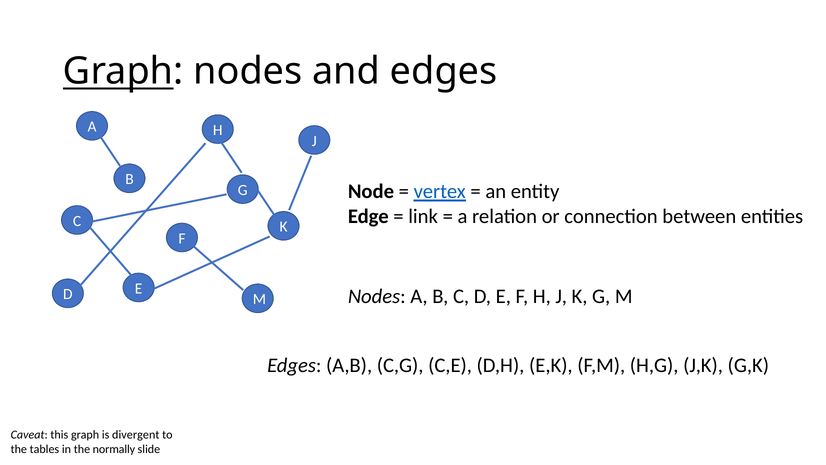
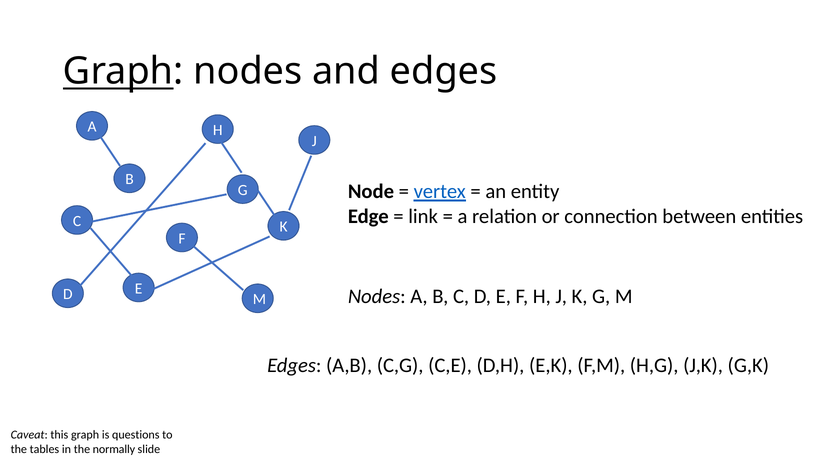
divergent: divergent -> questions
